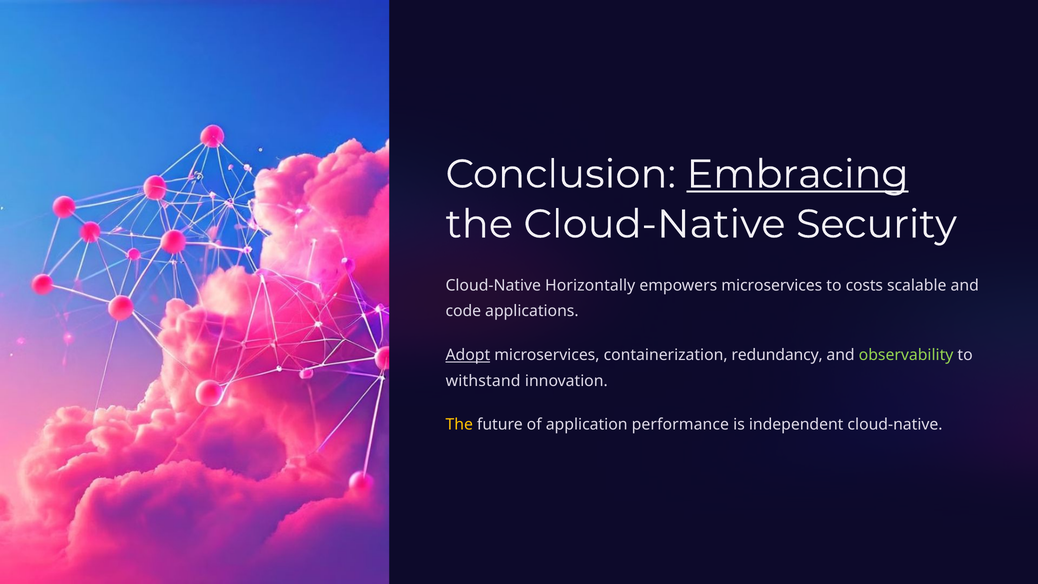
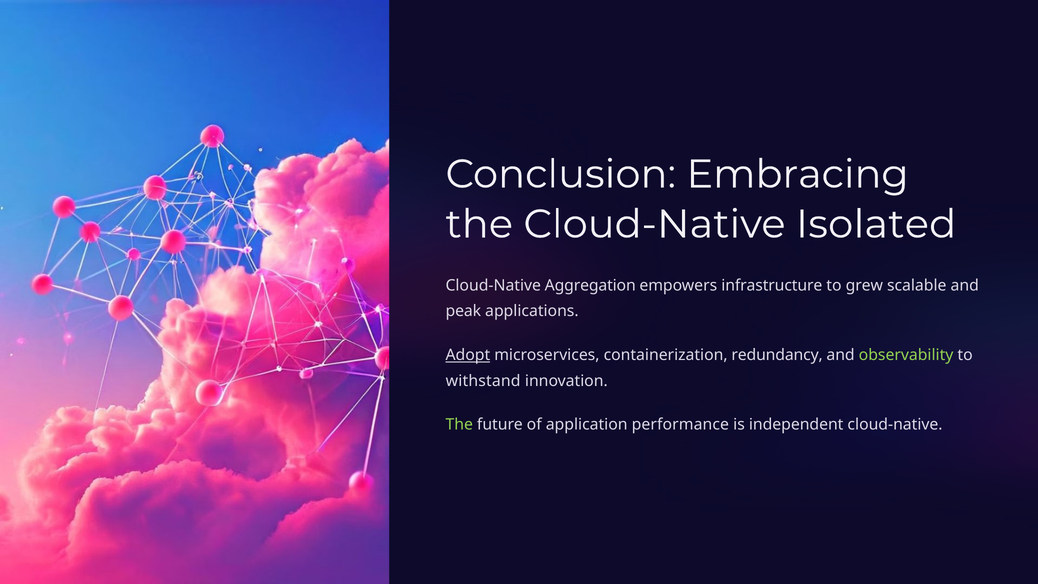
Embracing underline: present -> none
Security: Security -> Isolated
Horizontally: Horizontally -> Aggregation
empowers microservices: microservices -> infrastructure
costs: costs -> grew
code: code -> peak
The at (459, 425) colour: yellow -> light green
